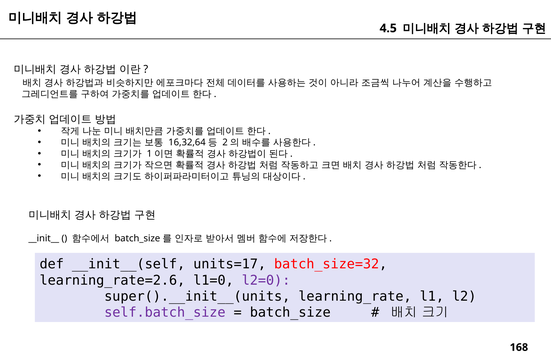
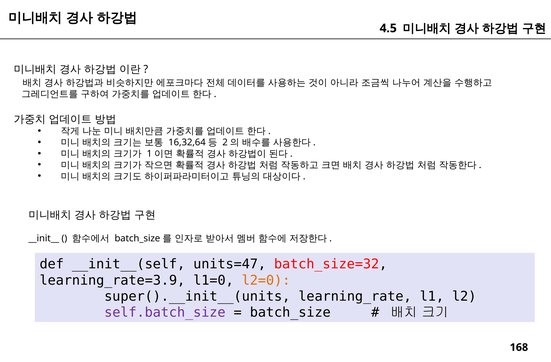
units=17: units=17 -> units=47
learning_rate=2.6: learning_rate=2.6 -> learning_rate=3.9
l2=0 colour: purple -> orange
